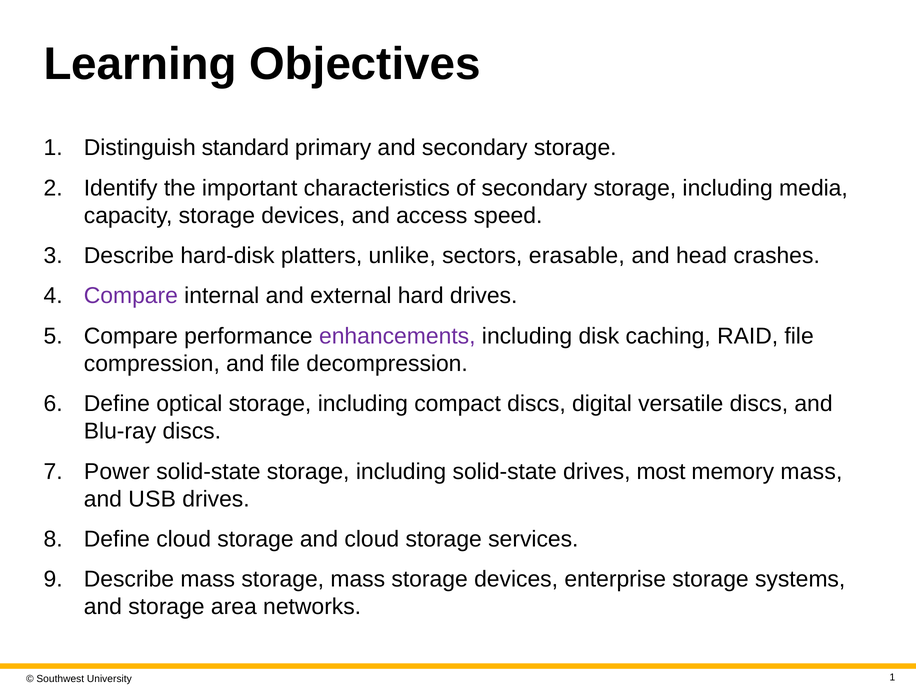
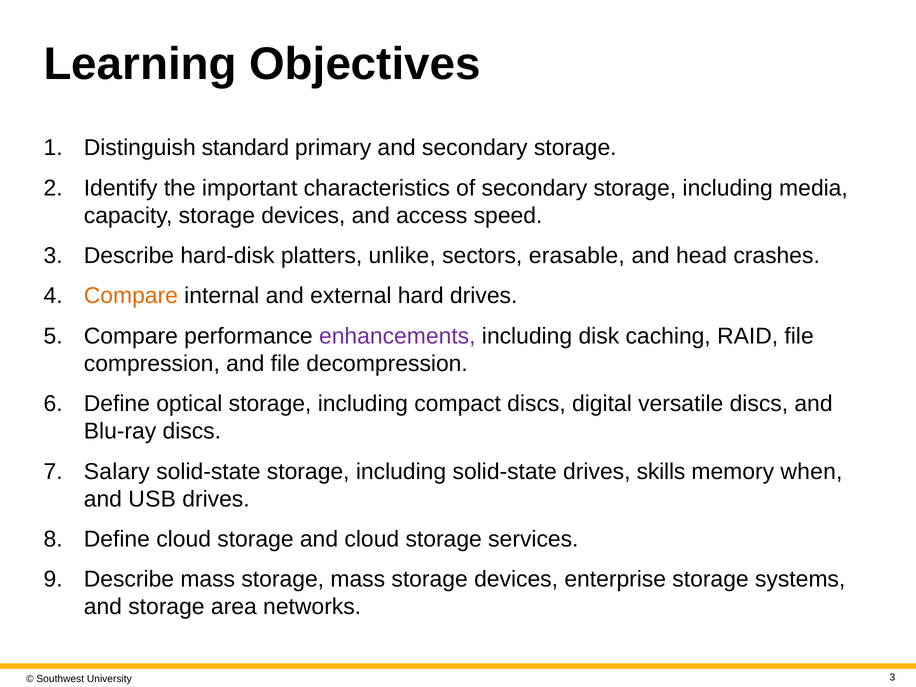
Compare at (131, 296) colour: purple -> orange
Power: Power -> Salary
most: most -> skills
memory mass: mass -> when
1 at (892, 677): 1 -> 3
